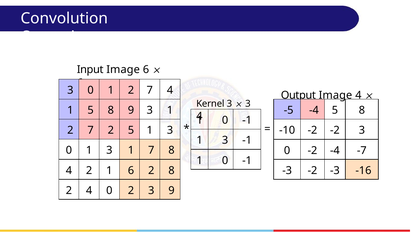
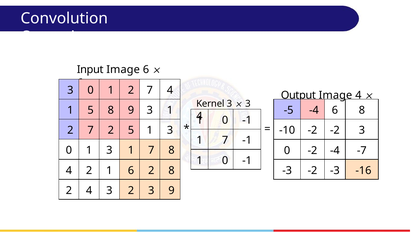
-4 5: 5 -> 6
3 at (225, 140): 3 -> 7
4 0: 0 -> 3
